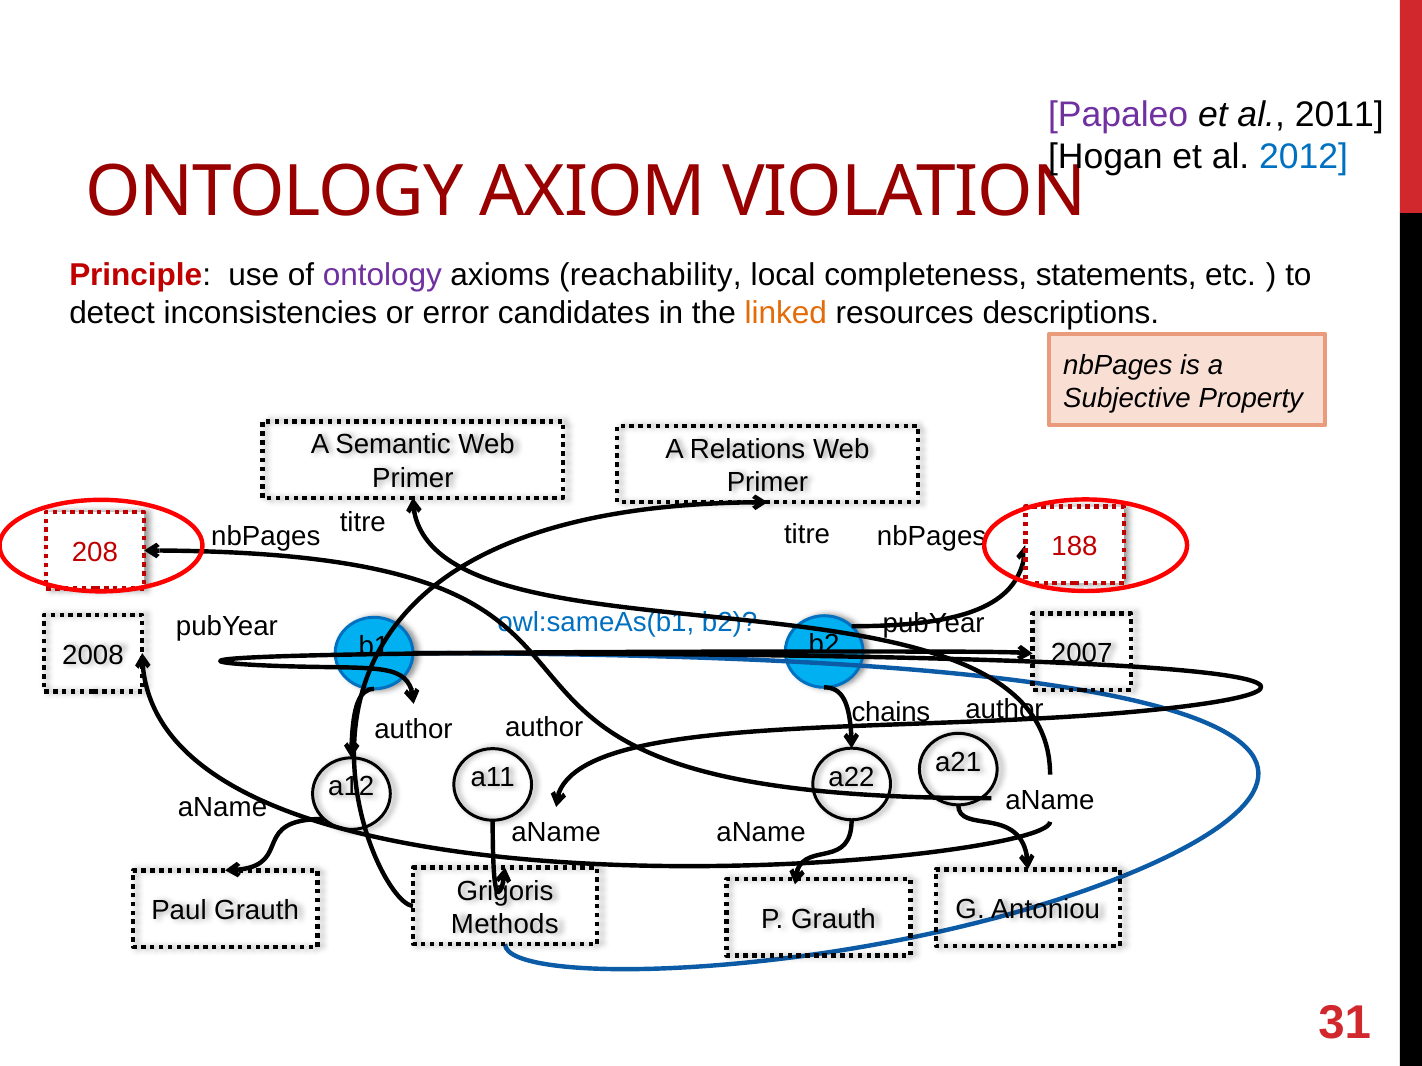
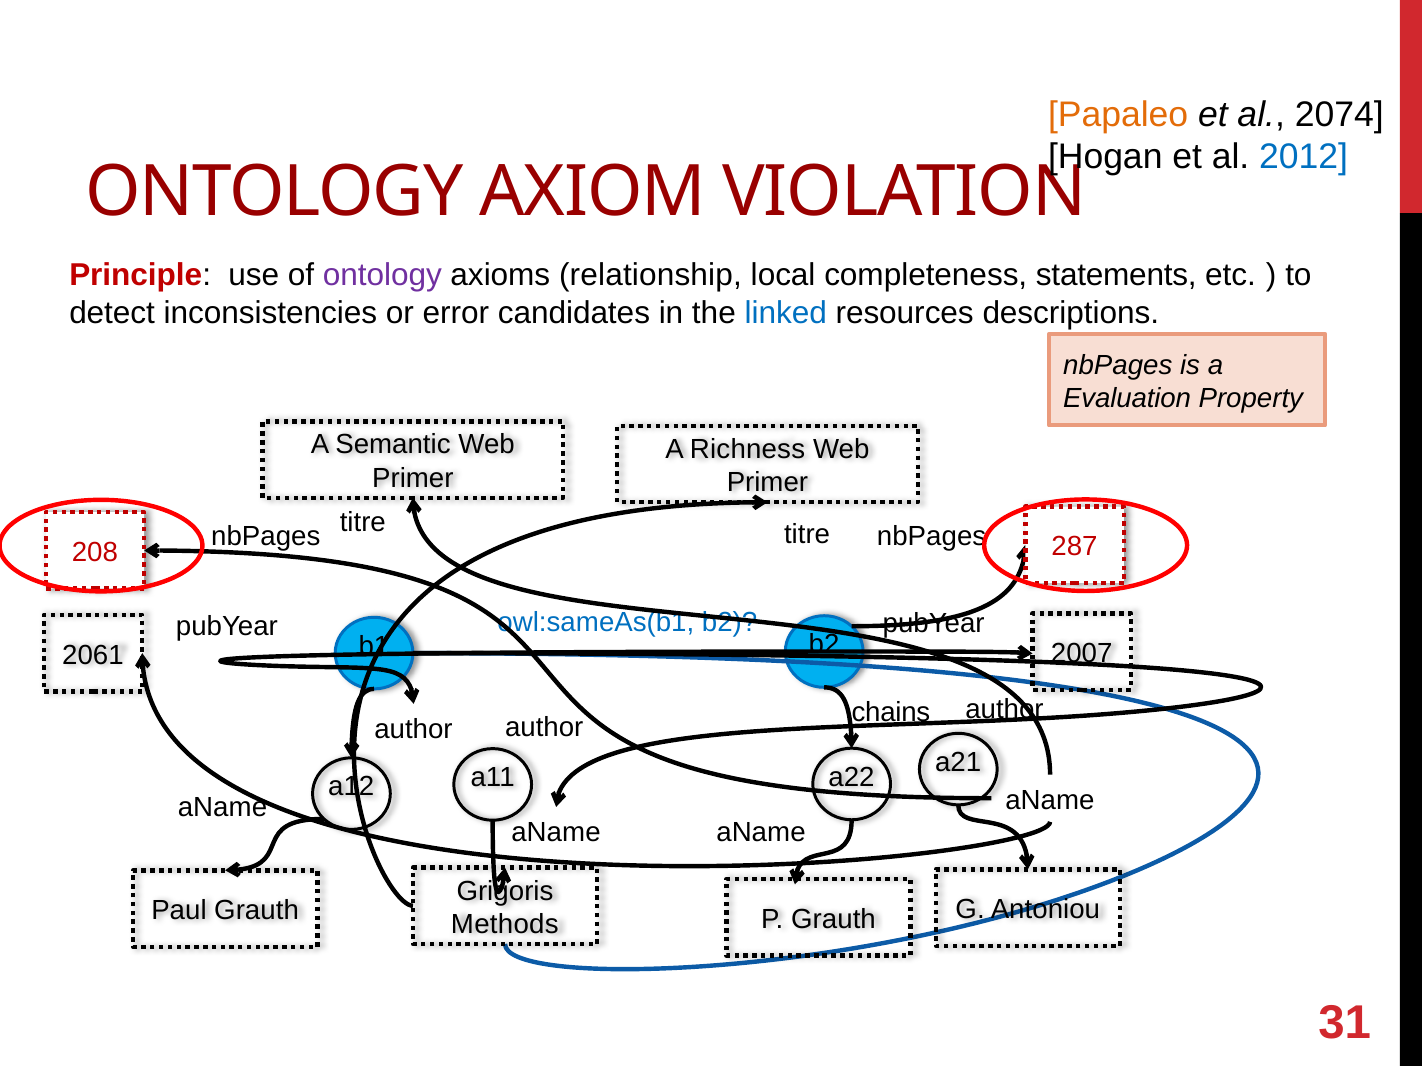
Papaleo colour: purple -> orange
2011: 2011 -> 2074
reachability: reachability -> relationship
linked colour: orange -> blue
Subjective: Subjective -> Evaluation
Relations: Relations -> Richness
188: 188 -> 287
2008: 2008 -> 2061
